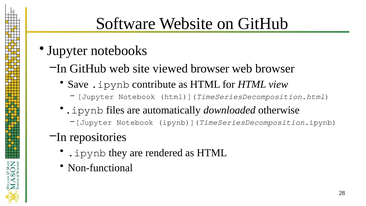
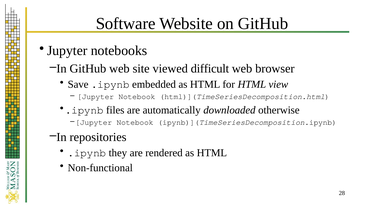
viewed browser: browser -> difficult
contribute: contribute -> embedded
